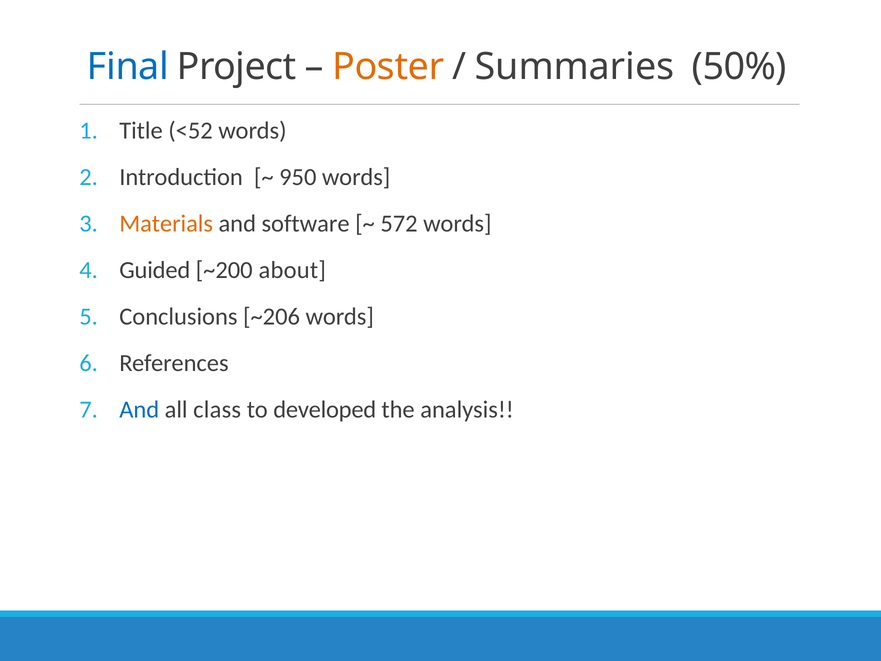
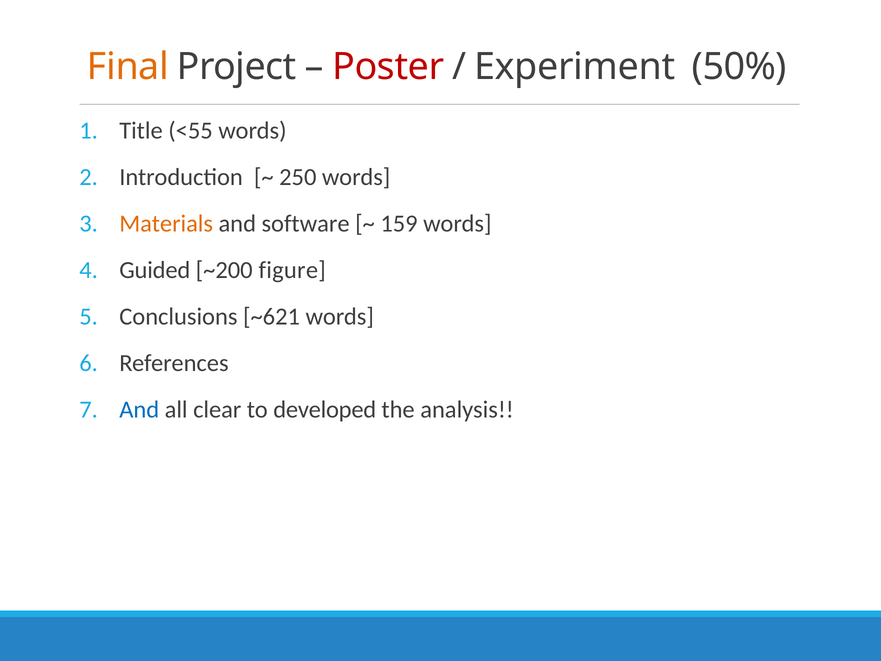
Final colour: blue -> orange
Poster colour: orange -> red
Summaries: Summaries -> Experiment
<52: <52 -> <55
950: 950 -> 250
572: 572 -> 159
about: about -> figure
~206: ~206 -> ~621
class: class -> clear
